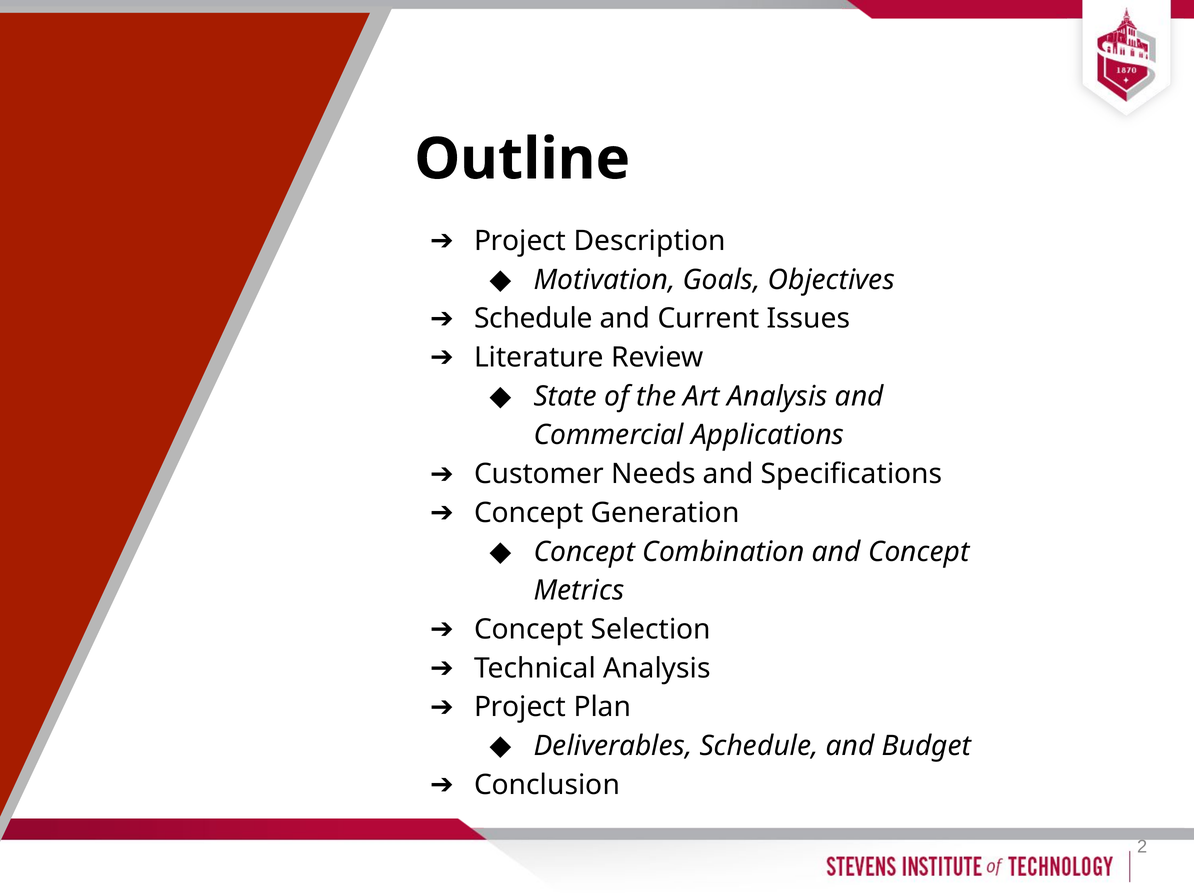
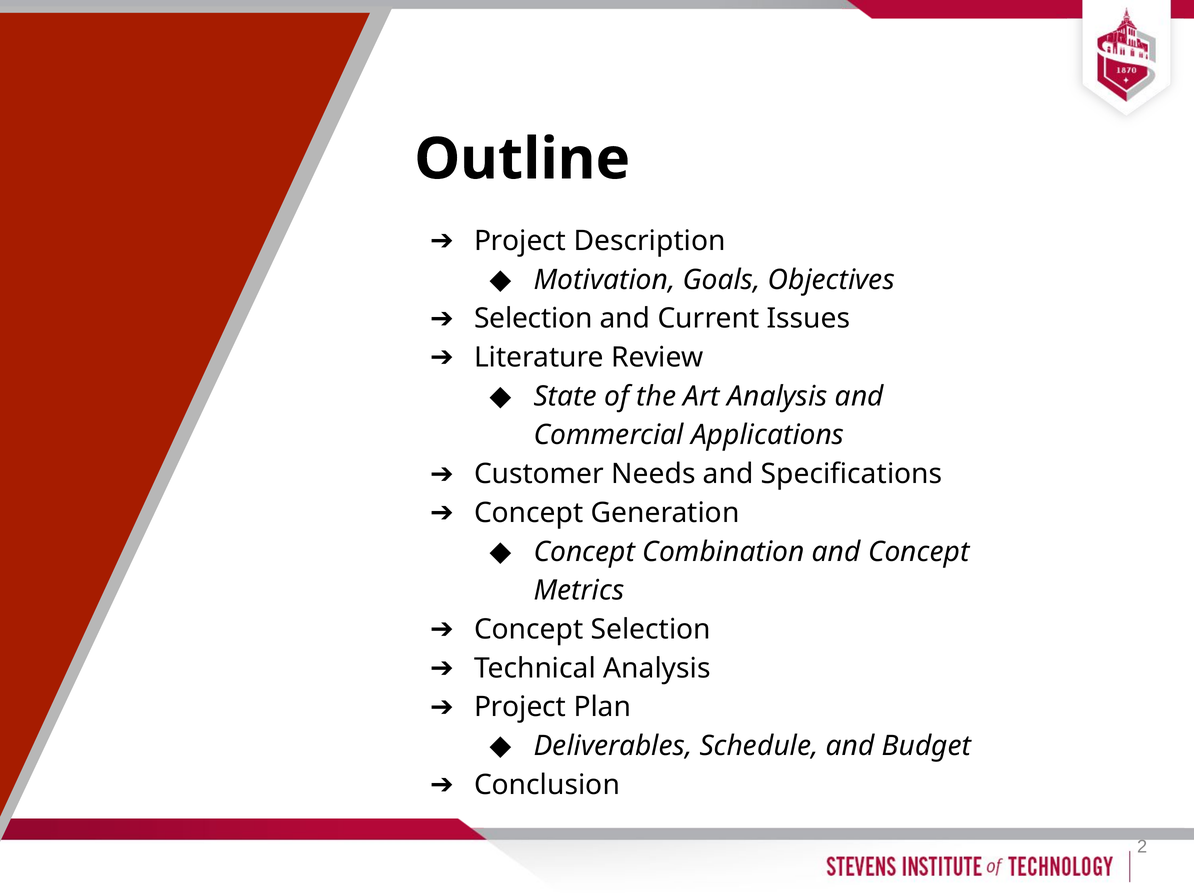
Schedule at (533, 319): Schedule -> Selection
